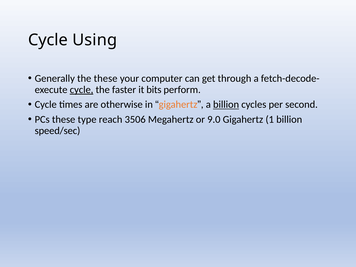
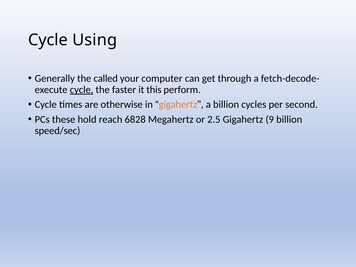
the these: these -> called
bits: bits -> this
billion at (226, 105) underline: present -> none
type: type -> hold
3506: 3506 -> 6828
9.0: 9.0 -> 2.5
1: 1 -> 9
